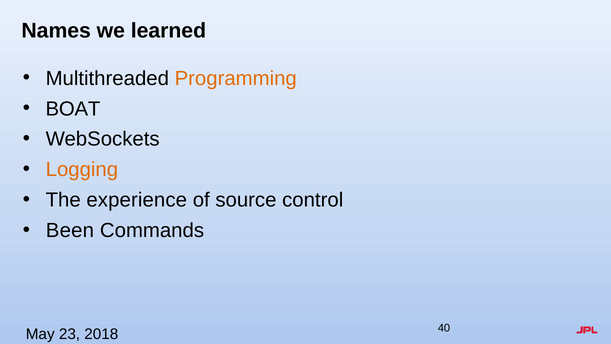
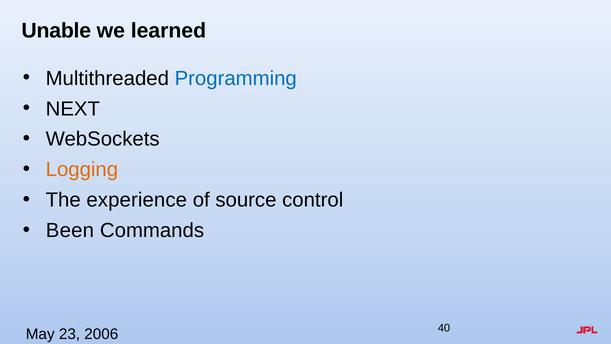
Names: Names -> Unable
Programming colour: orange -> blue
BOAT: BOAT -> NEXT
2018: 2018 -> 2006
